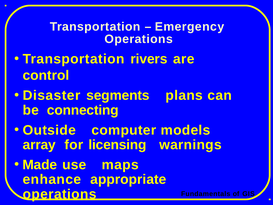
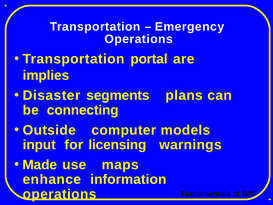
rivers: rivers -> portal
control: control -> implies
array: array -> input
appropriate: appropriate -> information
